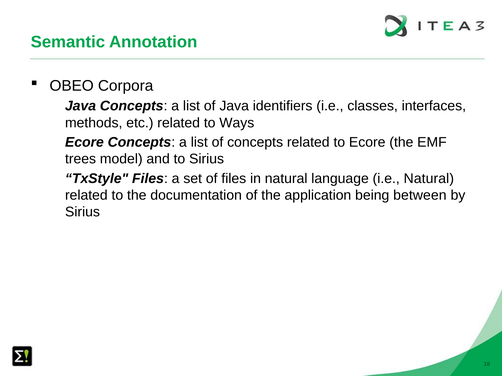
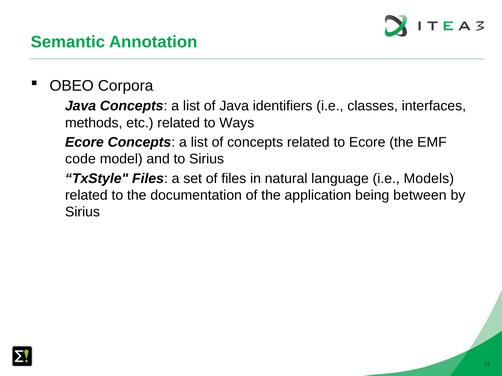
trees: trees -> code
i.e Natural: Natural -> Models
